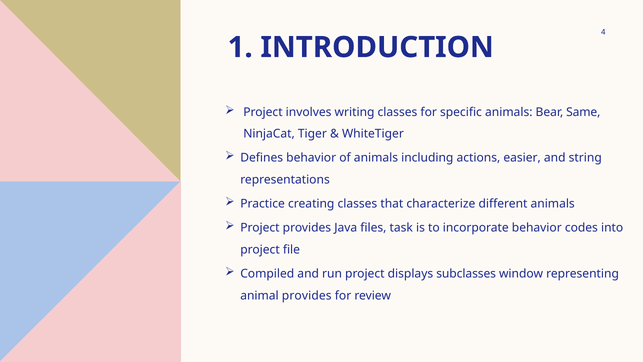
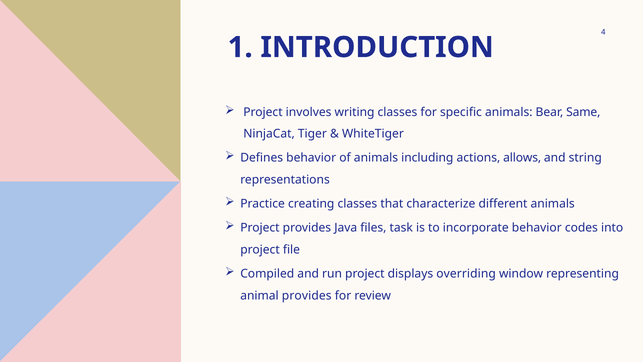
easier: easier -> allows
subclasses: subclasses -> overriding
